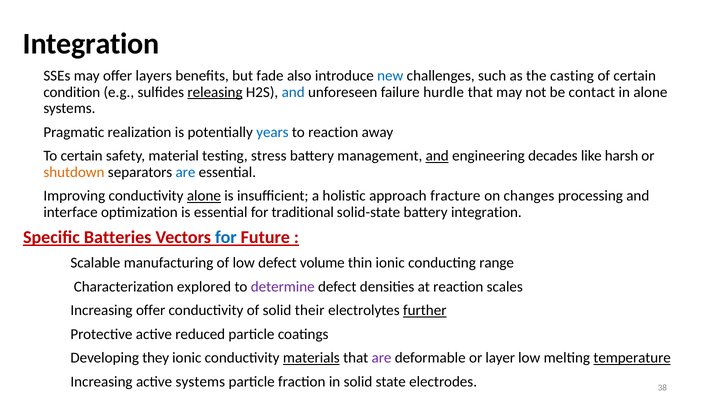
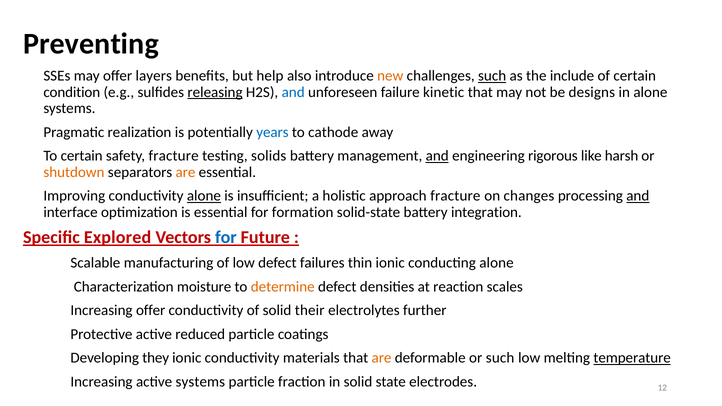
Integration at (91, 44): Integration -> Preventing
fade: fade -> help
new colour: blue -> orange
such at (492, 76) underline: none -> present
casting: casting -> include
hurdle: hurdle -> kinetic
contact: contact -> designs
to reaction: reaction -> cathode
safety material: material -> fracture
stress: stress -> solids
decades: decades -> rigorous
are at (185, 172) colour: blue -> orange
and at (638, 196) underline: none -> present
traditional: traditional -> formation
Batteries: Batteries -> Explored
volume: volume -> failures
conducting range: range -> alone
explored: explored -> moisture
determine colour: purple -> orange
further underline: present -> none
materials underline: present -> none
are at (382, 358) colour: purple -> orange
or layer: layer -> such
38: 38 -> 12
